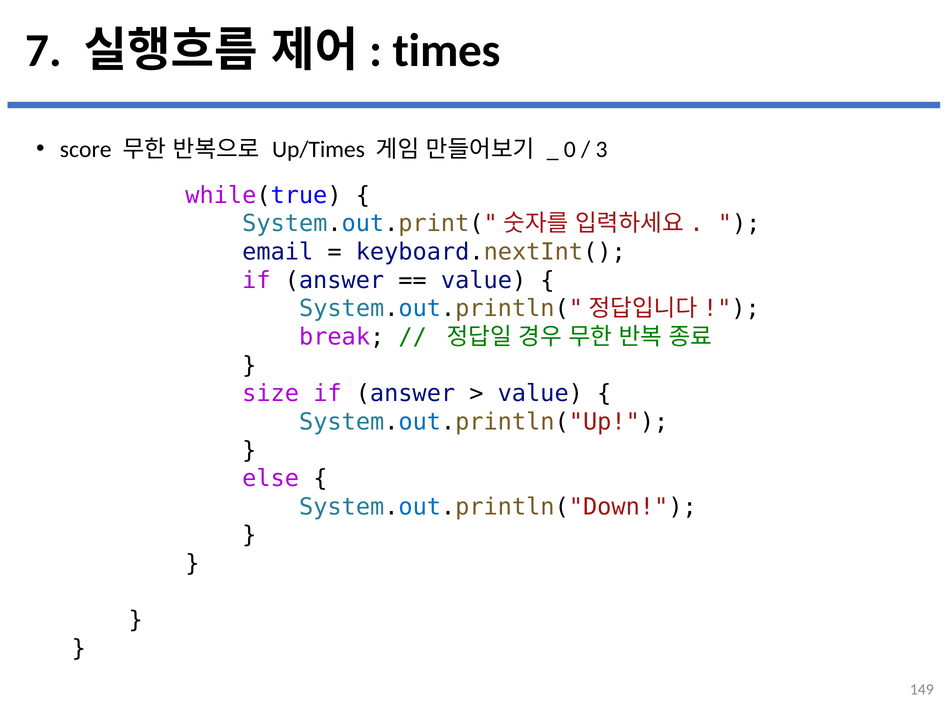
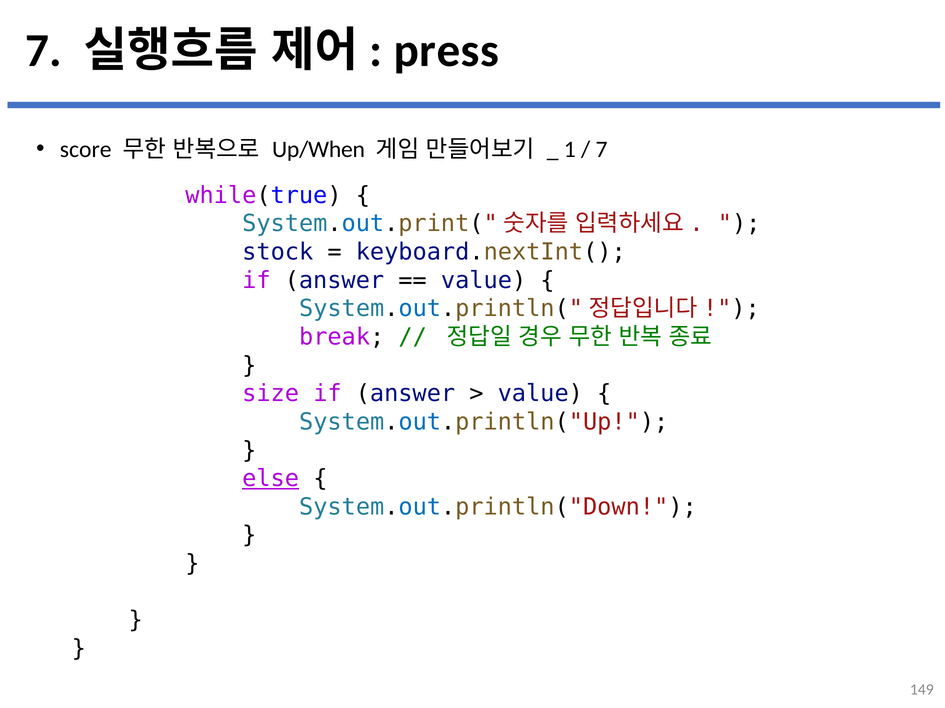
times: times -> press
Up/Times: Up/Times -> Up/When
0: 0 -> 1
3 at (602, 149): 3 -> 7
email: email -> stock
else underline: none -> present
